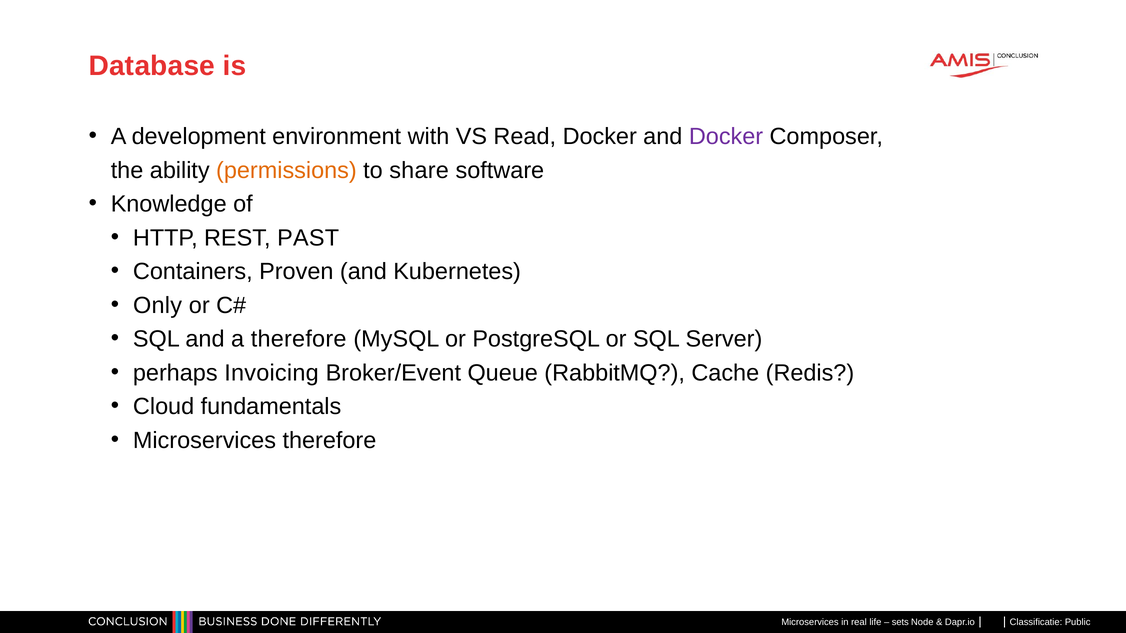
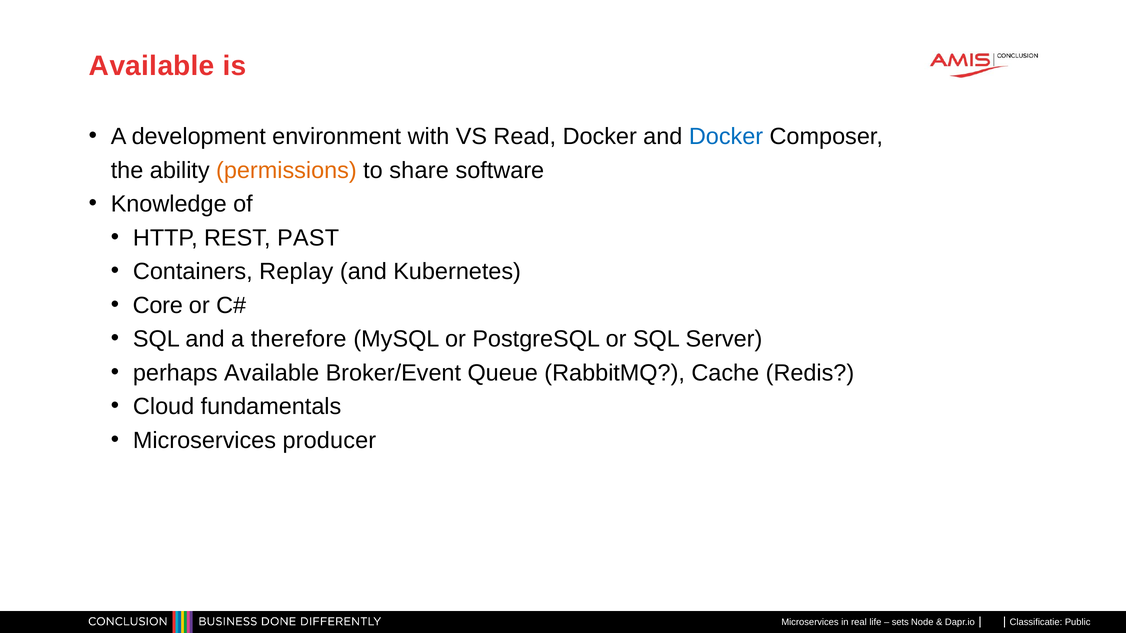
Database at (152, 66): Database -> Available
Docker at (726, 137) colour: purple -> blue
Proven: Proven -> Replay
Only: Only -> Core
perhaps Invoicing: Invoicing -> Available
Microservices therefore: therefore -> producer
